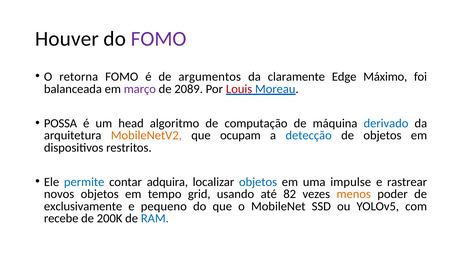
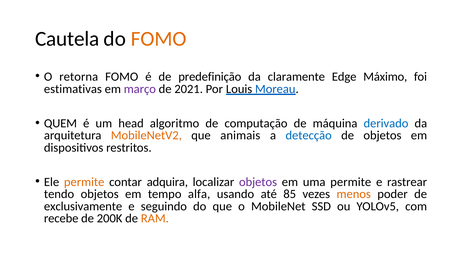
Houver: Houver -> Cautela
FOMO at (159, 39) colour: purple -> orange
argumentos: argumentos -> predefinição
balanceada: balanceada -> estimativas
2089: 2089 -> 2021
Louis colour: red -> black
POSSA: POSSA -> QUEM
ocupam: ocupam -> animais
permite at (84, 182) colour: blue -> orange
objetos at (258, 182) colour: blue -> purple
uma impulse: impulse -> permite
novos: novos -> tendo
grid: grid -> alfa
82: 82 -> 85
pequeno: pequeno -> seguindo
RAM colour: blue -> orange
